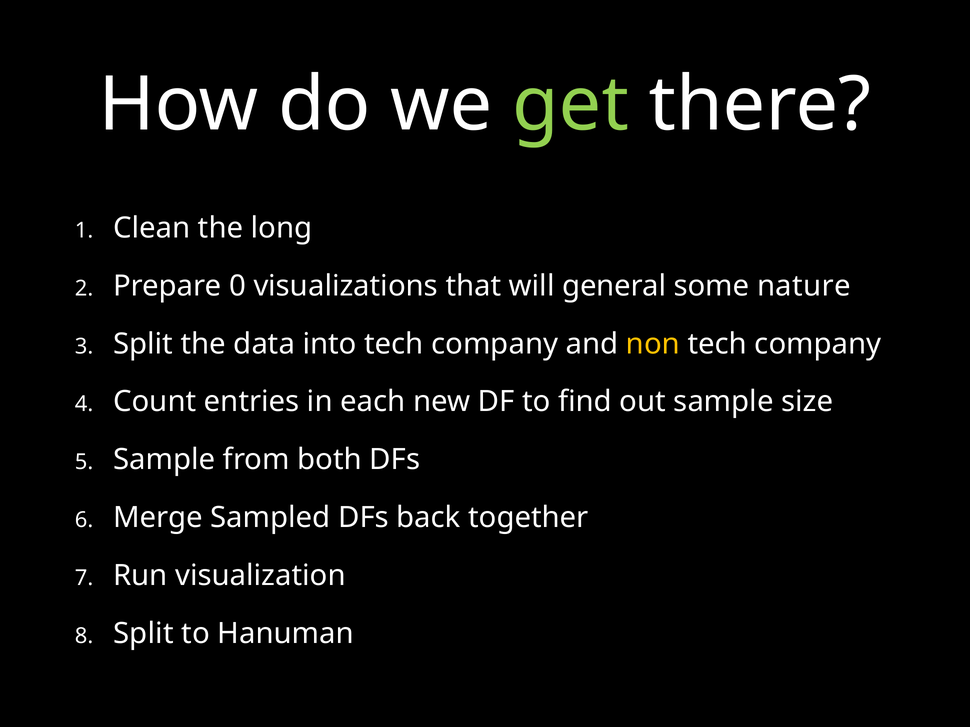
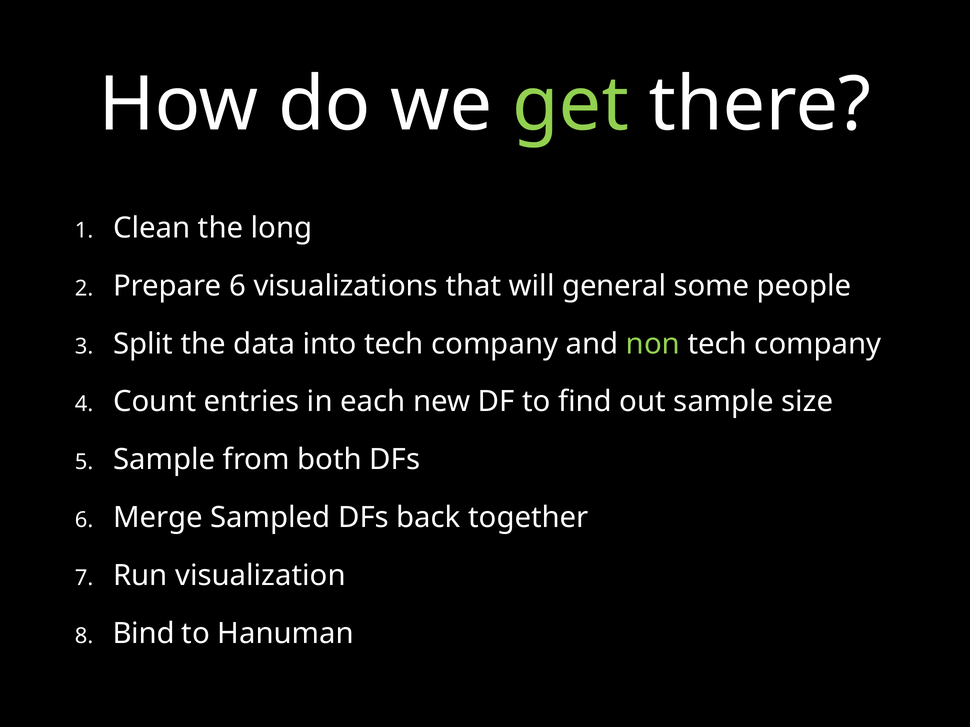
Prepare 0: 0 -> 6
nature: nature -> people
non colour: yellow -> light green
Split at (143, 634): Split -> Bind
